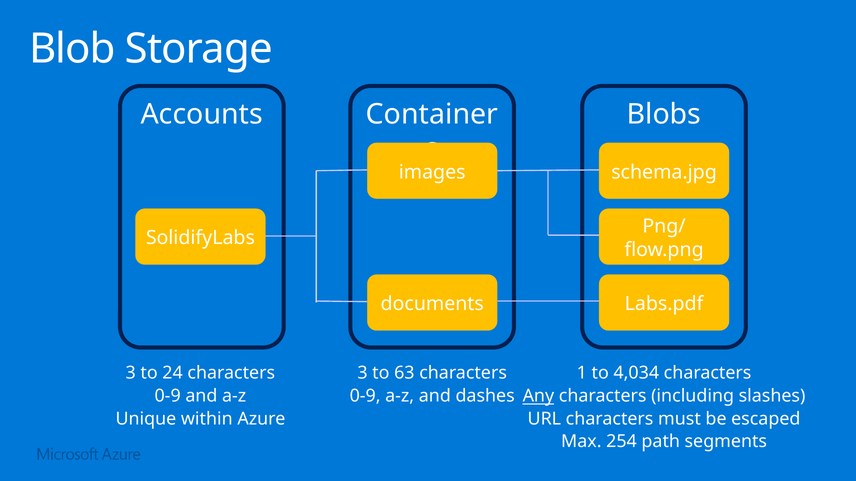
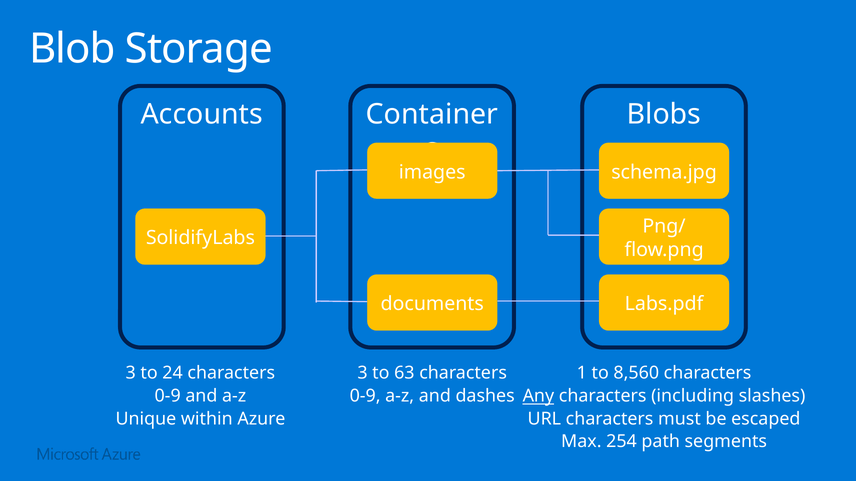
4,034: 4,034 -> 8,560
